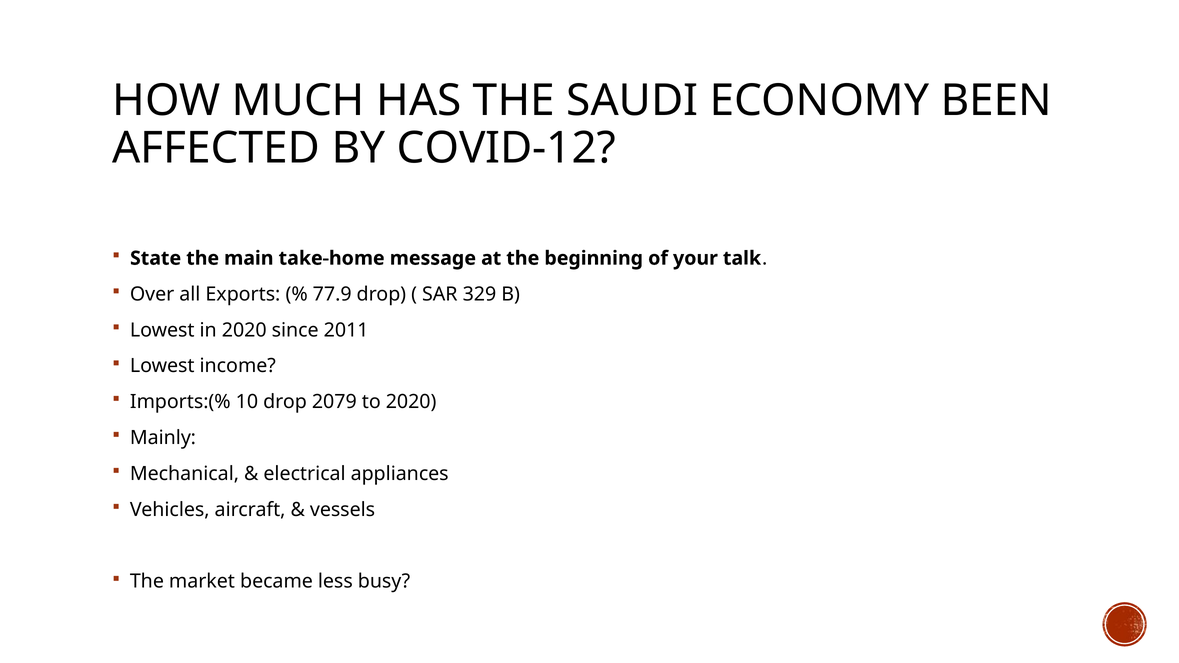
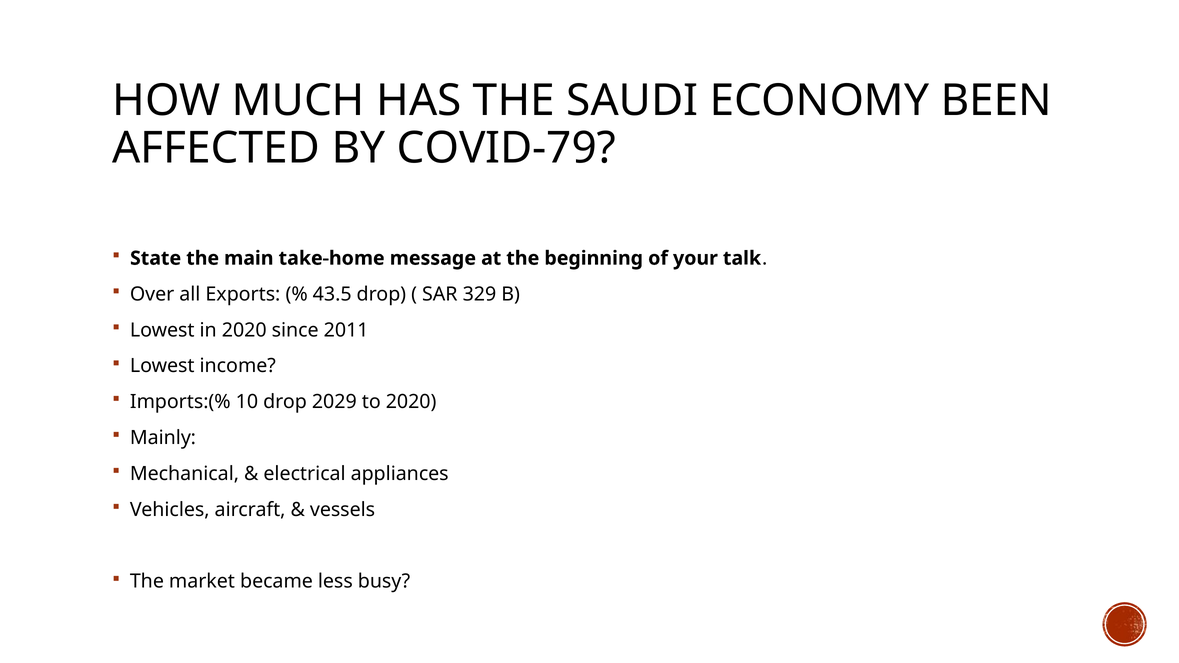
COVID-12: COVID-12 -> COVID-79
77.9: 77.9 -> 43.5
2079: 2079 -> 2029
